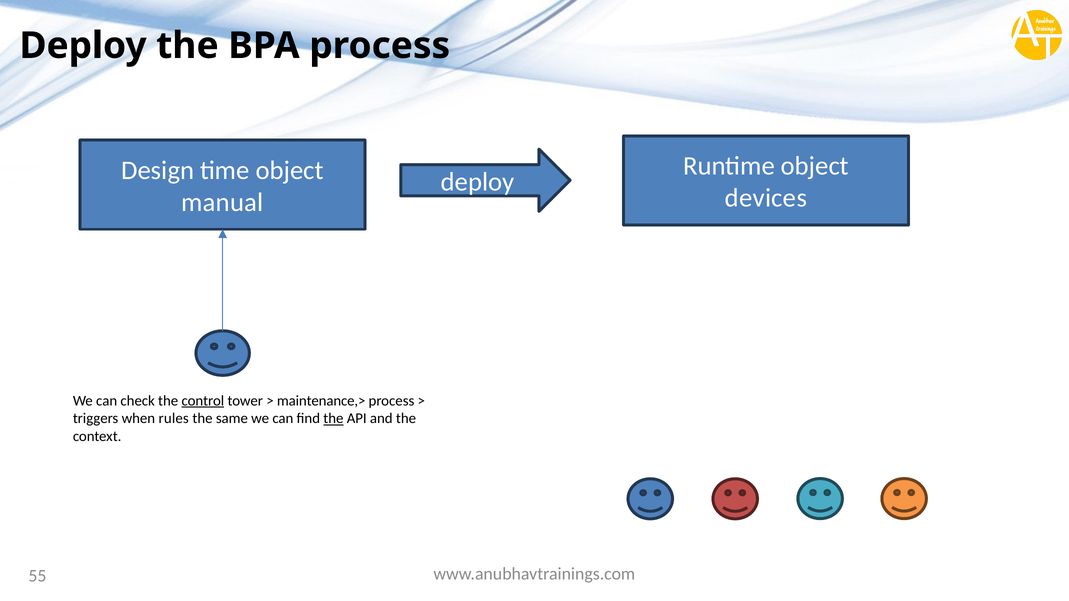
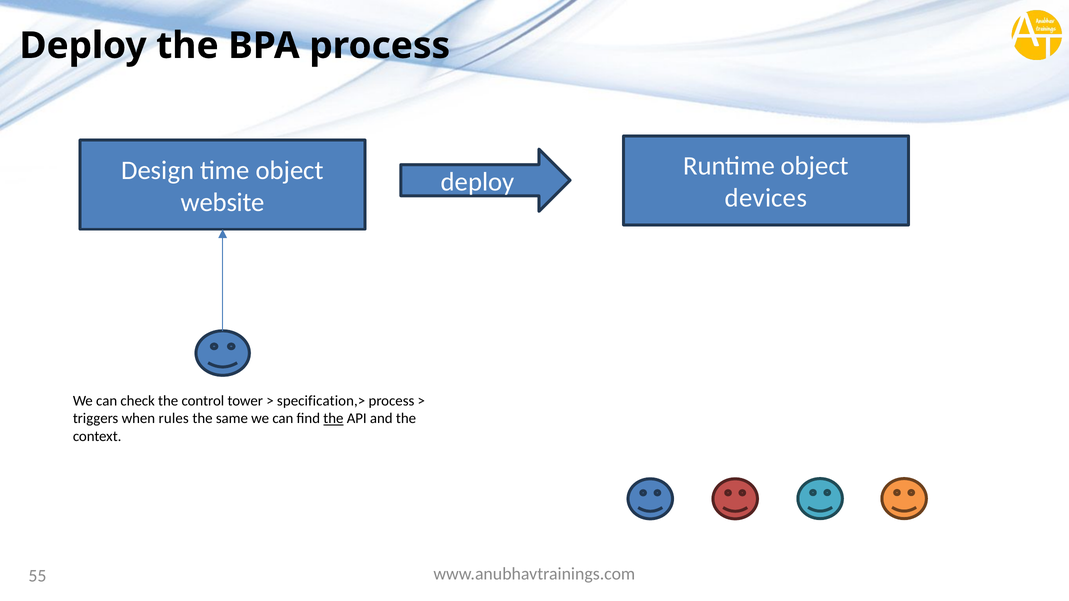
manual: manual -> website
control underline: present -> none
maintenance,>: maintenance,> -> specification,>
